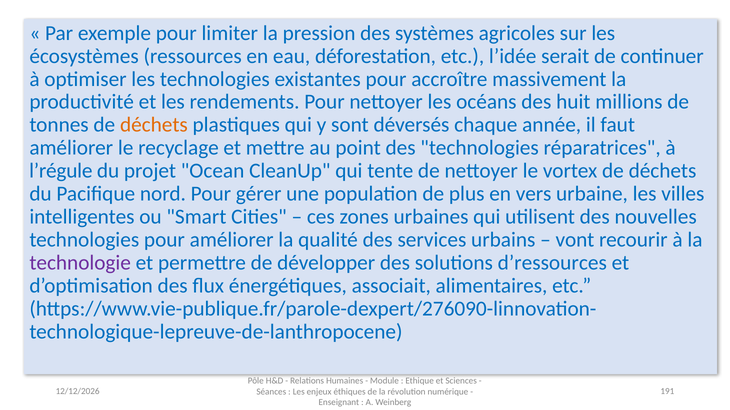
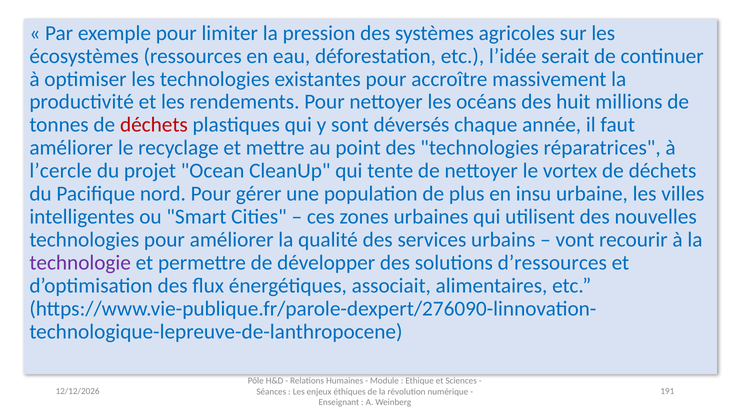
déchets at (154, 125) colour: orange -> red
l’régule: l’régule -> l’cercle
vers: vers -> insu
